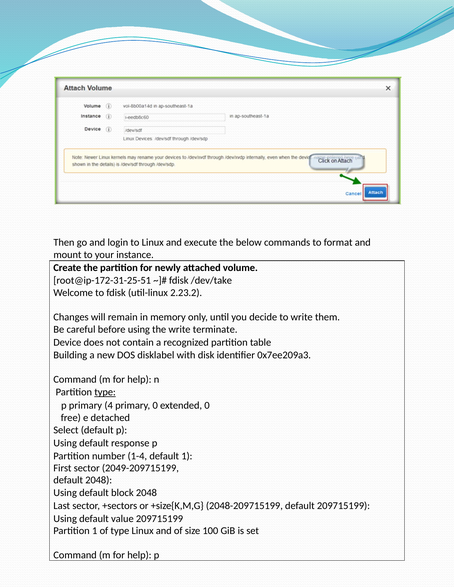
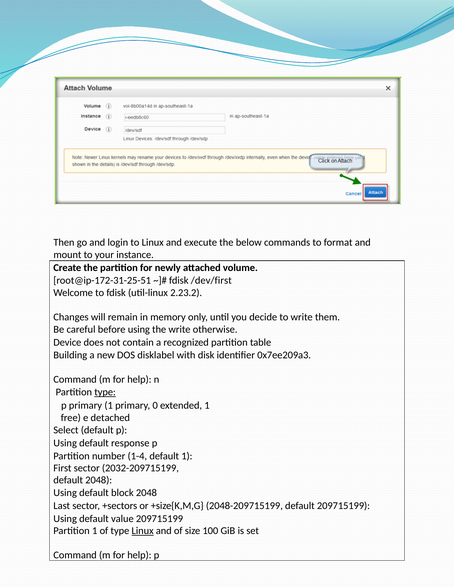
/dev/take: /dev/take -> /dev/first
terminate: terminate -> otherwise
primary 4: 4 -> 1
extended 0: 0 -> 1
2049-209715199: 2049-209715199 -> 2032-209715199
Linux at (143, 531) underline: none -> present
